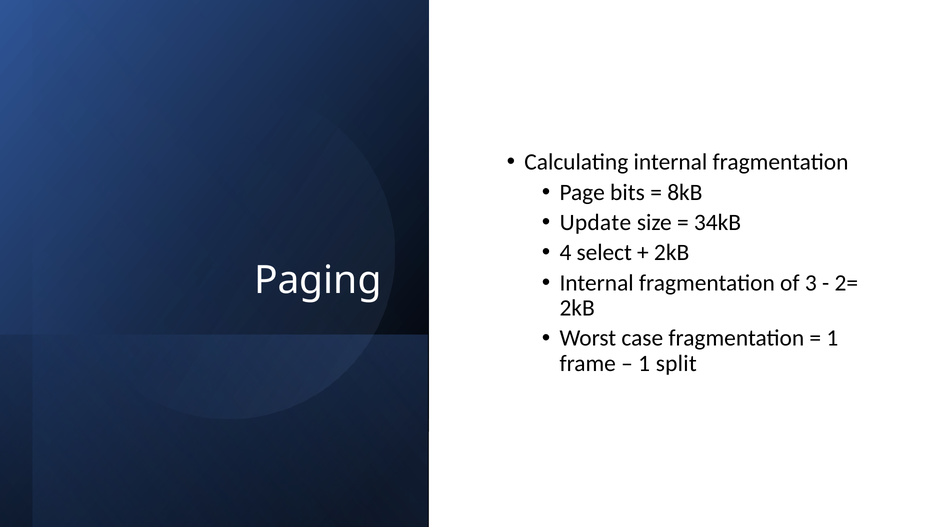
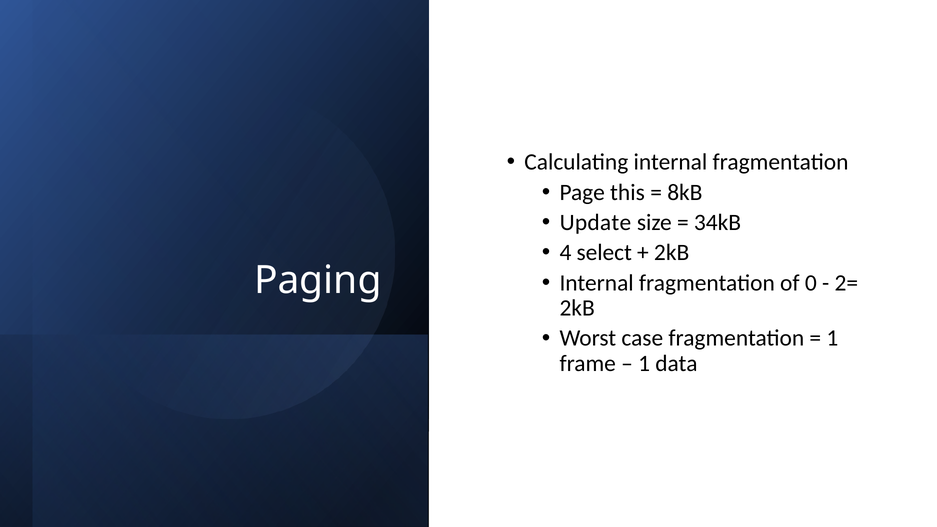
bits: bits -> this
3: 3 -> 0
split: split -> data
